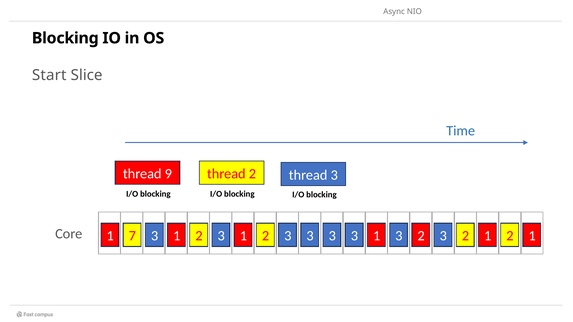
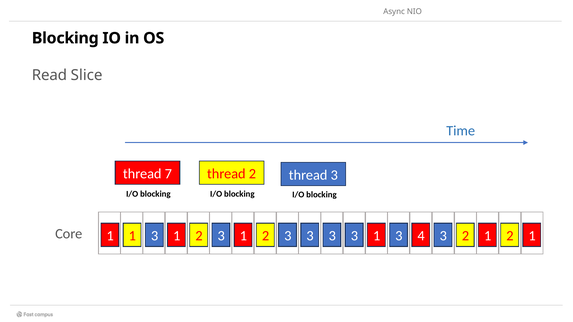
Start: Start -> Read
9: 9 -> 7
7 at (132, 236): 7 -> 1
1 3 2: 2 -> 4
